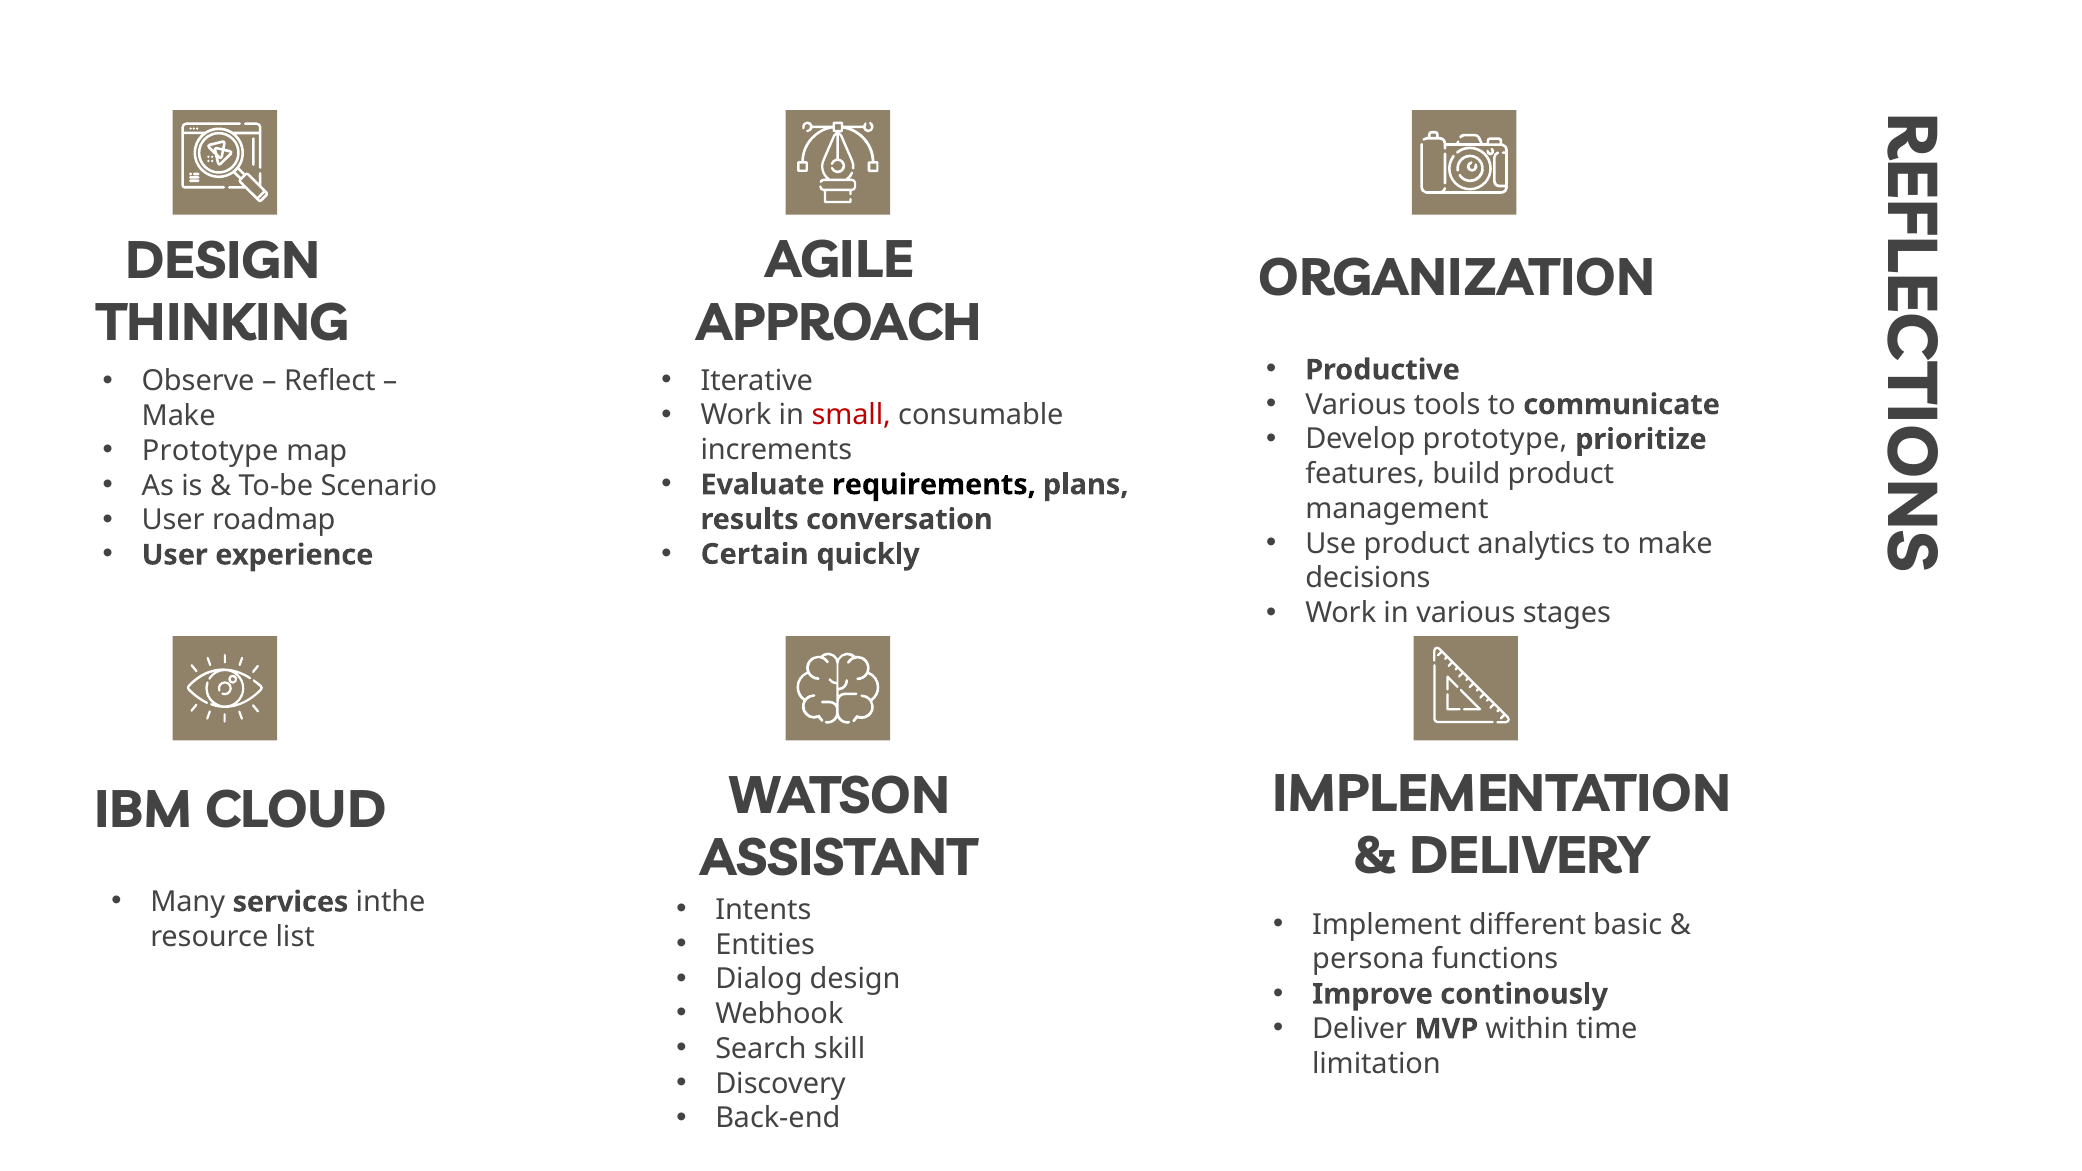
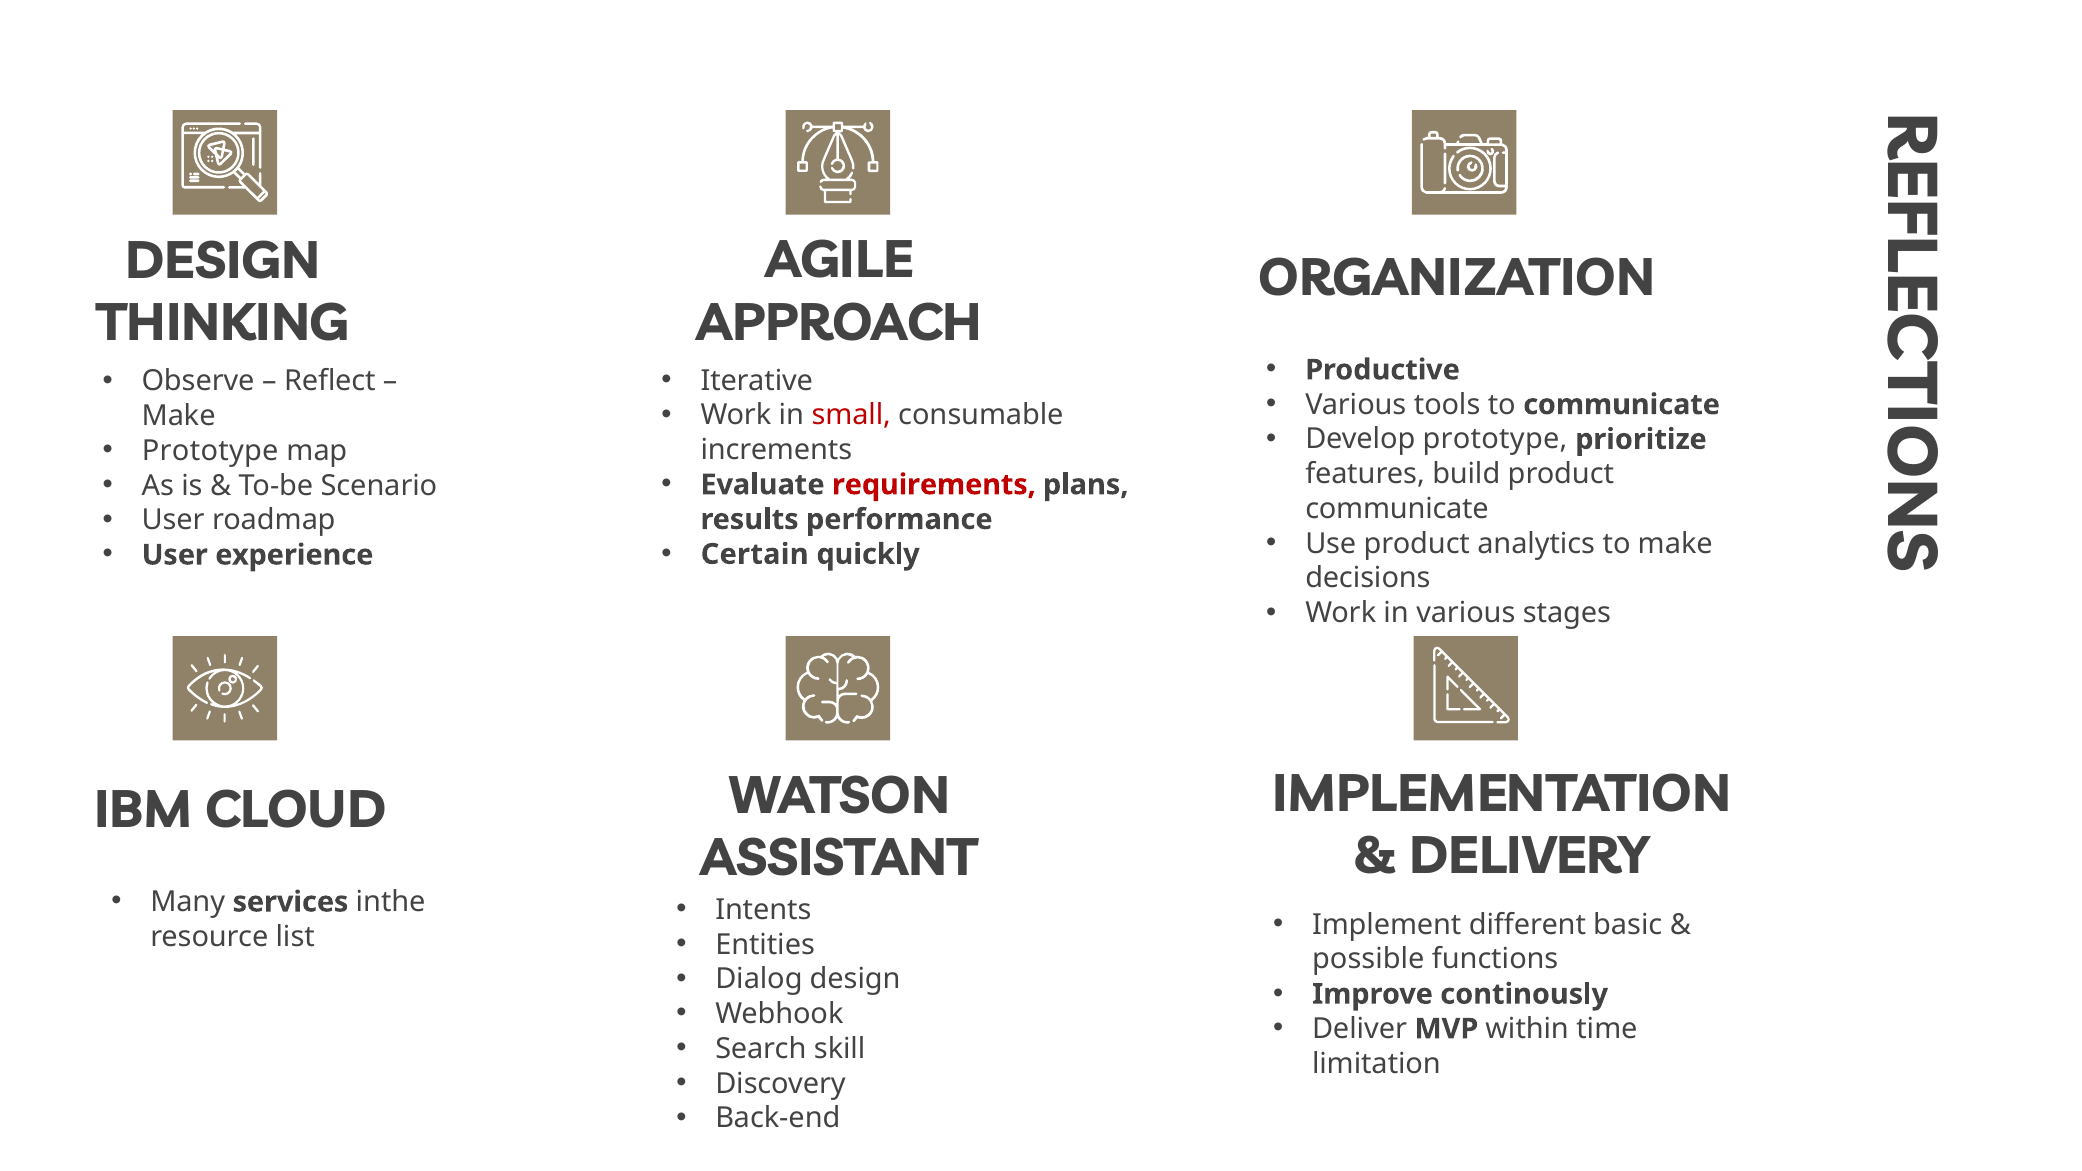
requirements colour: black -> red
management at (1397, 509): management -> communicate
conversation: conversation -> performance
persona: persona -> possible
